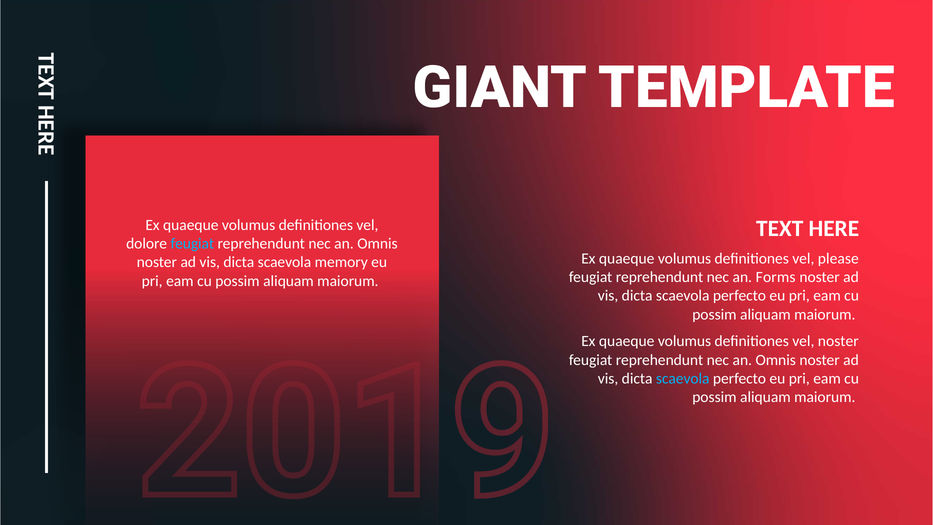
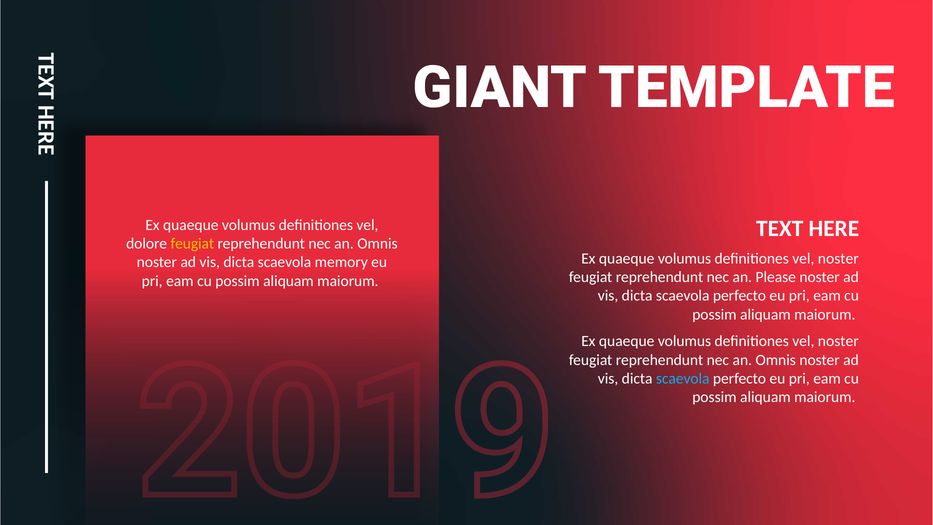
feugiat at (192, 244) colour: light blue -> yellow
please at (838, 258): please -> noster
Forms: Forms -> Please
